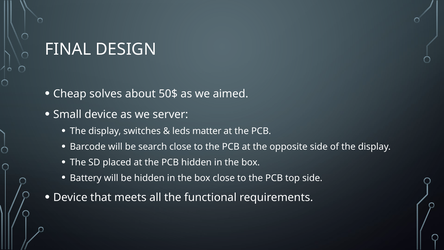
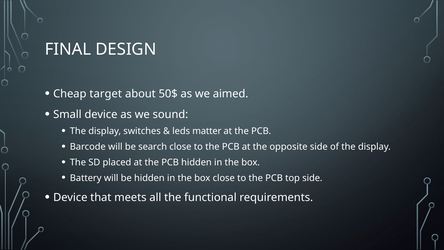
solves: solves -> target
server: server -> sound
